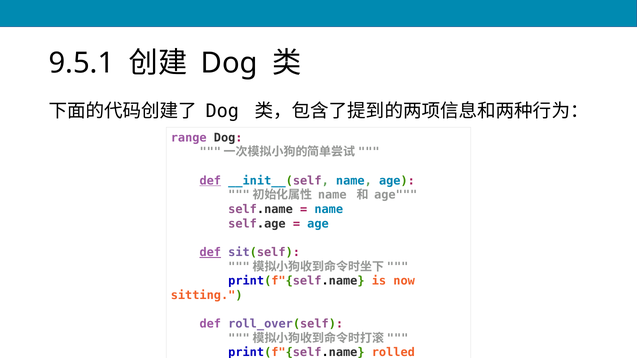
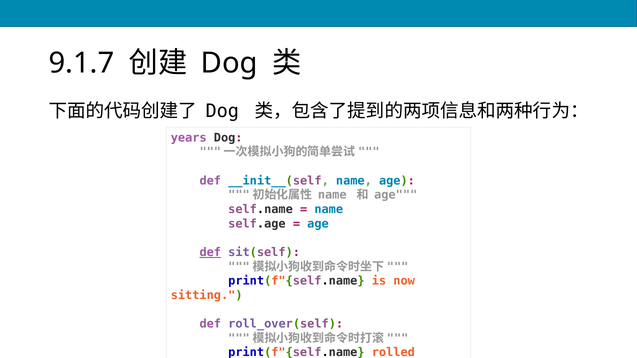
9.5.1: 9.5.1 -> 9.1.7
range: range -> years
def at (210, 181) underline: present -> none
